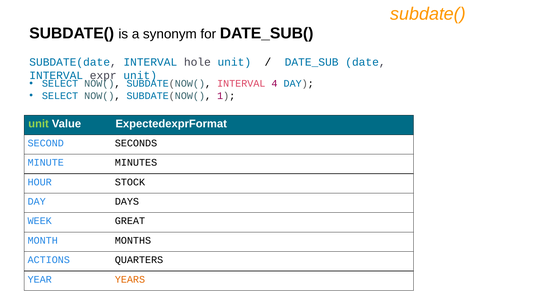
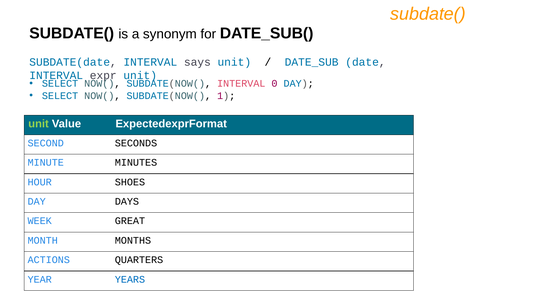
hole: hole -> says
4: 4 -> 0
STOCK: STOCK -> SHOES
YEARS colour: orange -> blue
